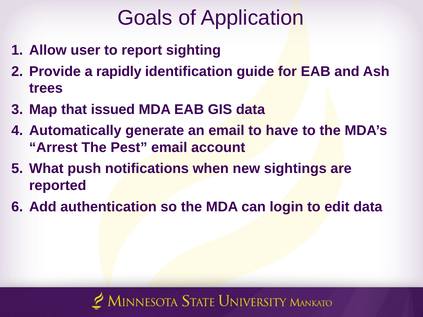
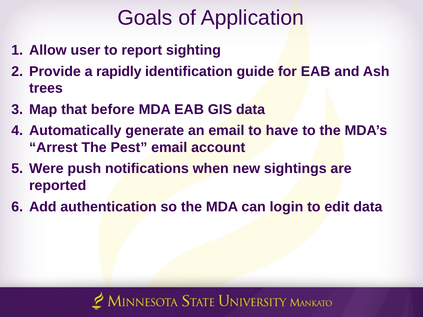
issued: issued -> before
What: What -> Were
